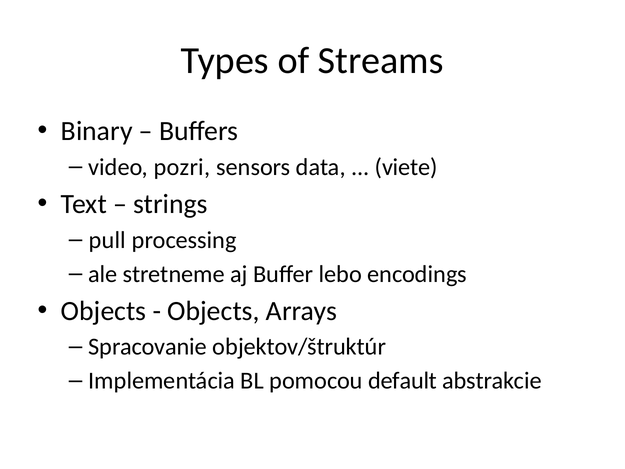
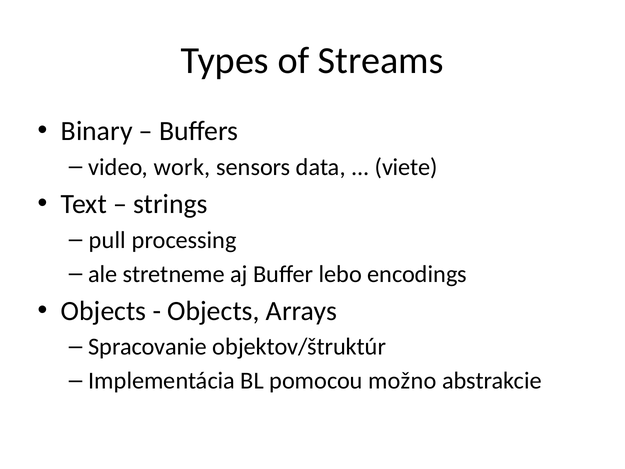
pozri: pozri -> work
default: default -> možno
